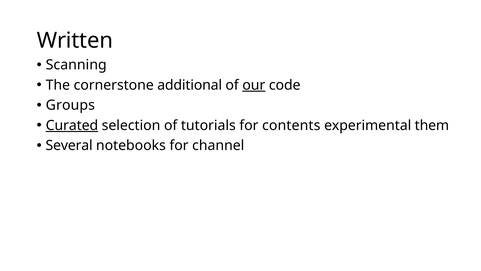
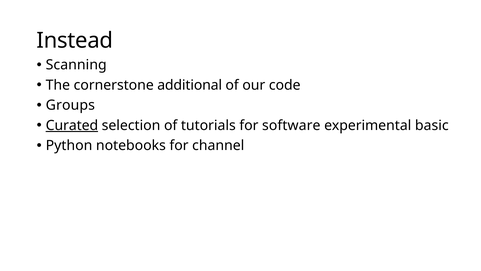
Written: Written -> Instead
our underline: present -> none
contents: contents -> software
them: them -> basic
Several: Several -> Python
